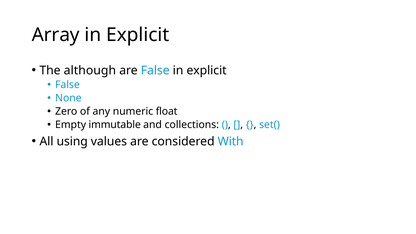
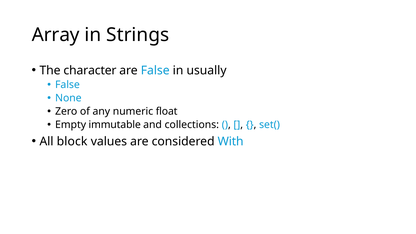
Explicit at (138, 35): Explicit -> Strings
although: although -> character
False in explicit: explicit -> usually
using: using -> block
